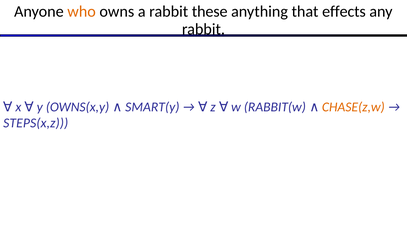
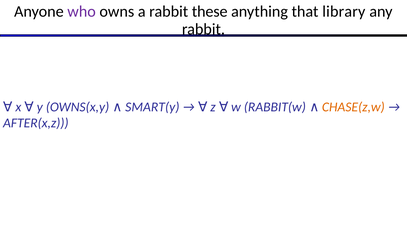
who colour: orange -> purple
effects: effects -> library
STEPS(x,z: STEPS(x,z -> AFTER(x,z
